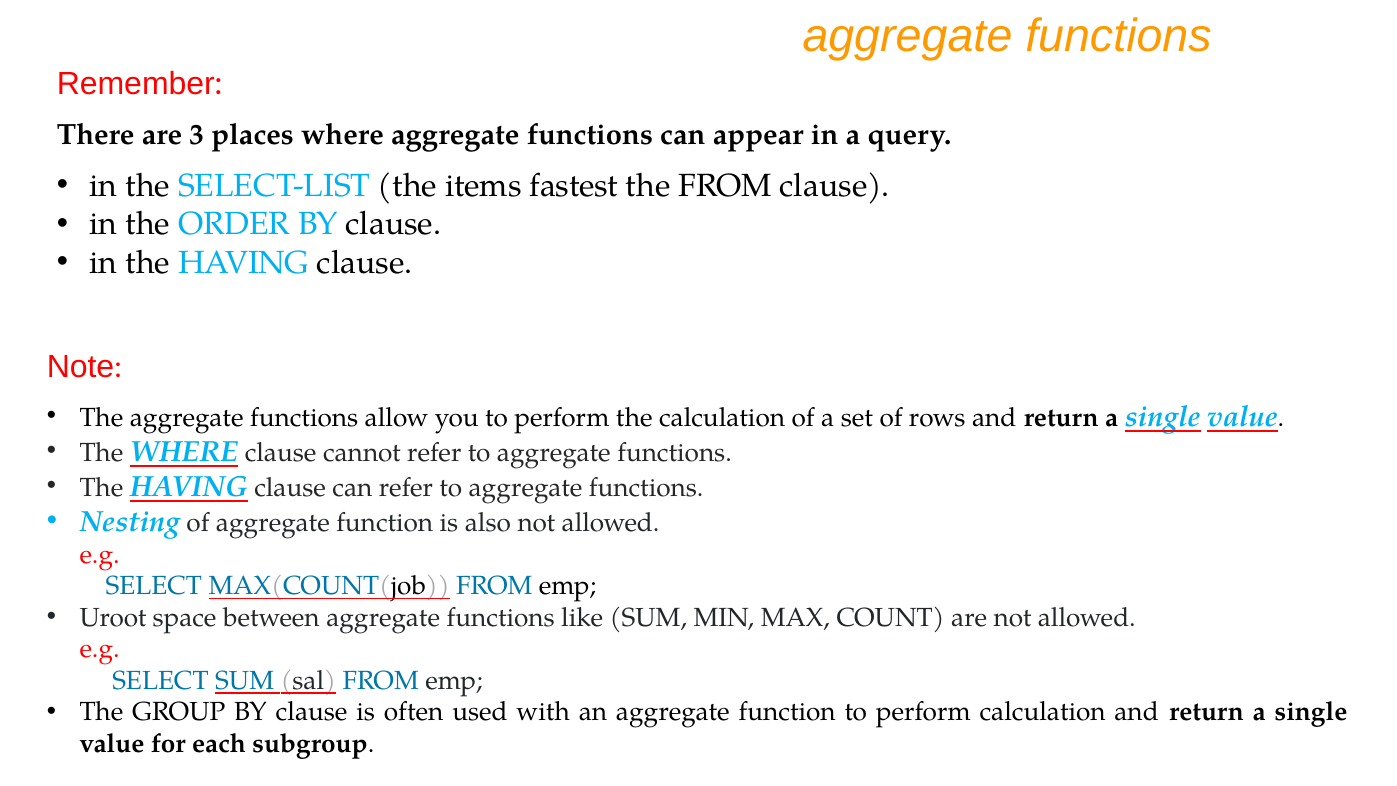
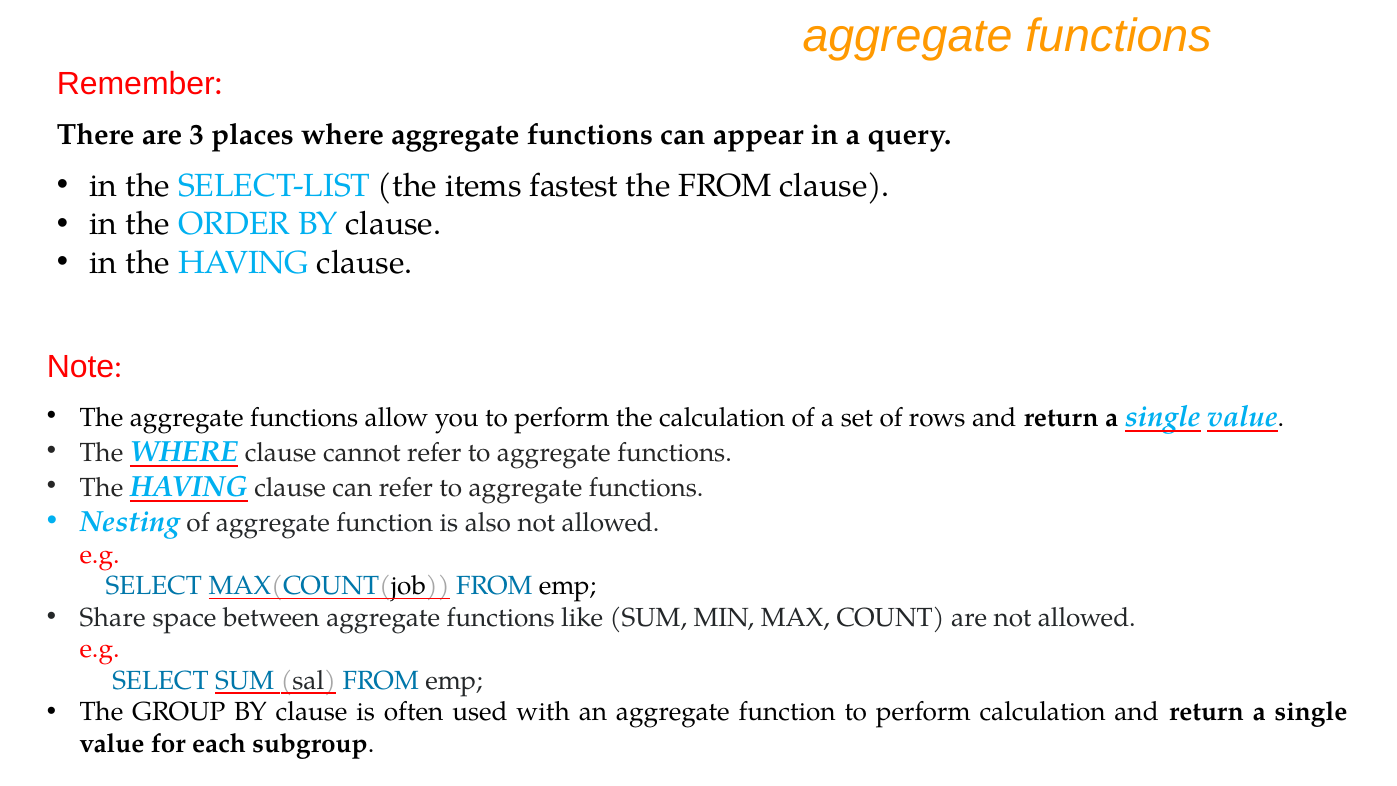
Uroot: Uroot -> Share
